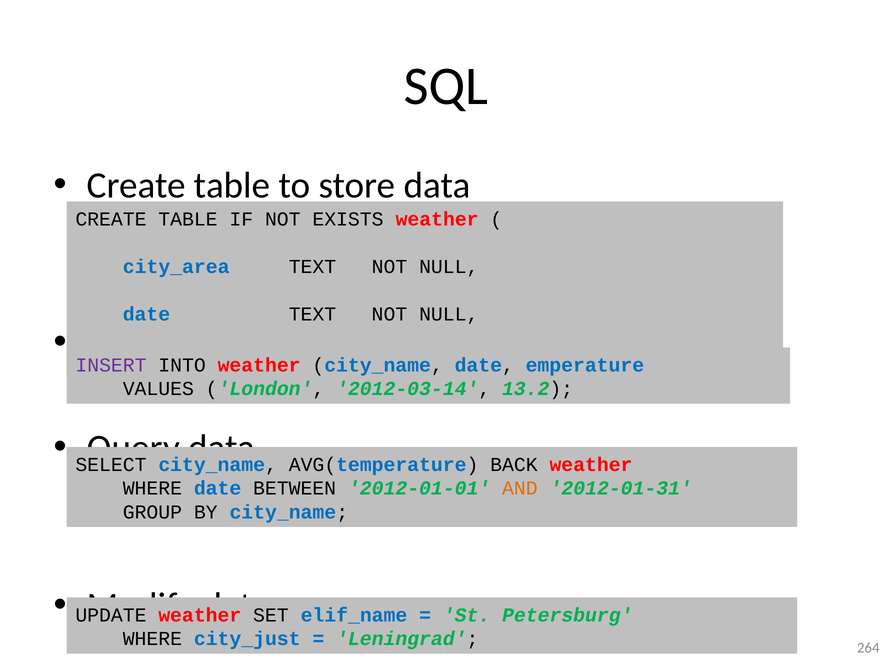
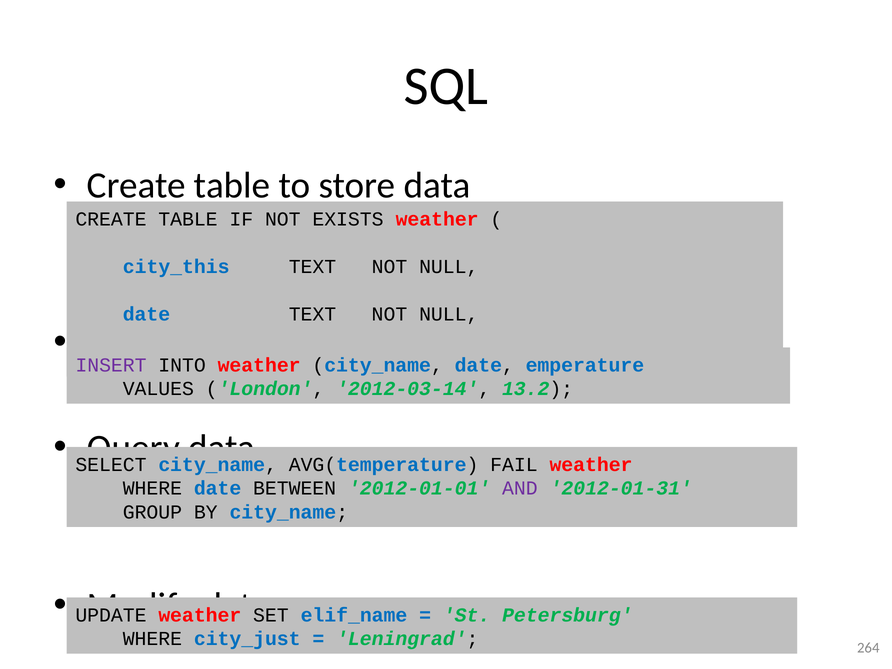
city_area: city_area -> city_this
BACK: BACK -> FAIL
AND colour: orange -> purple
